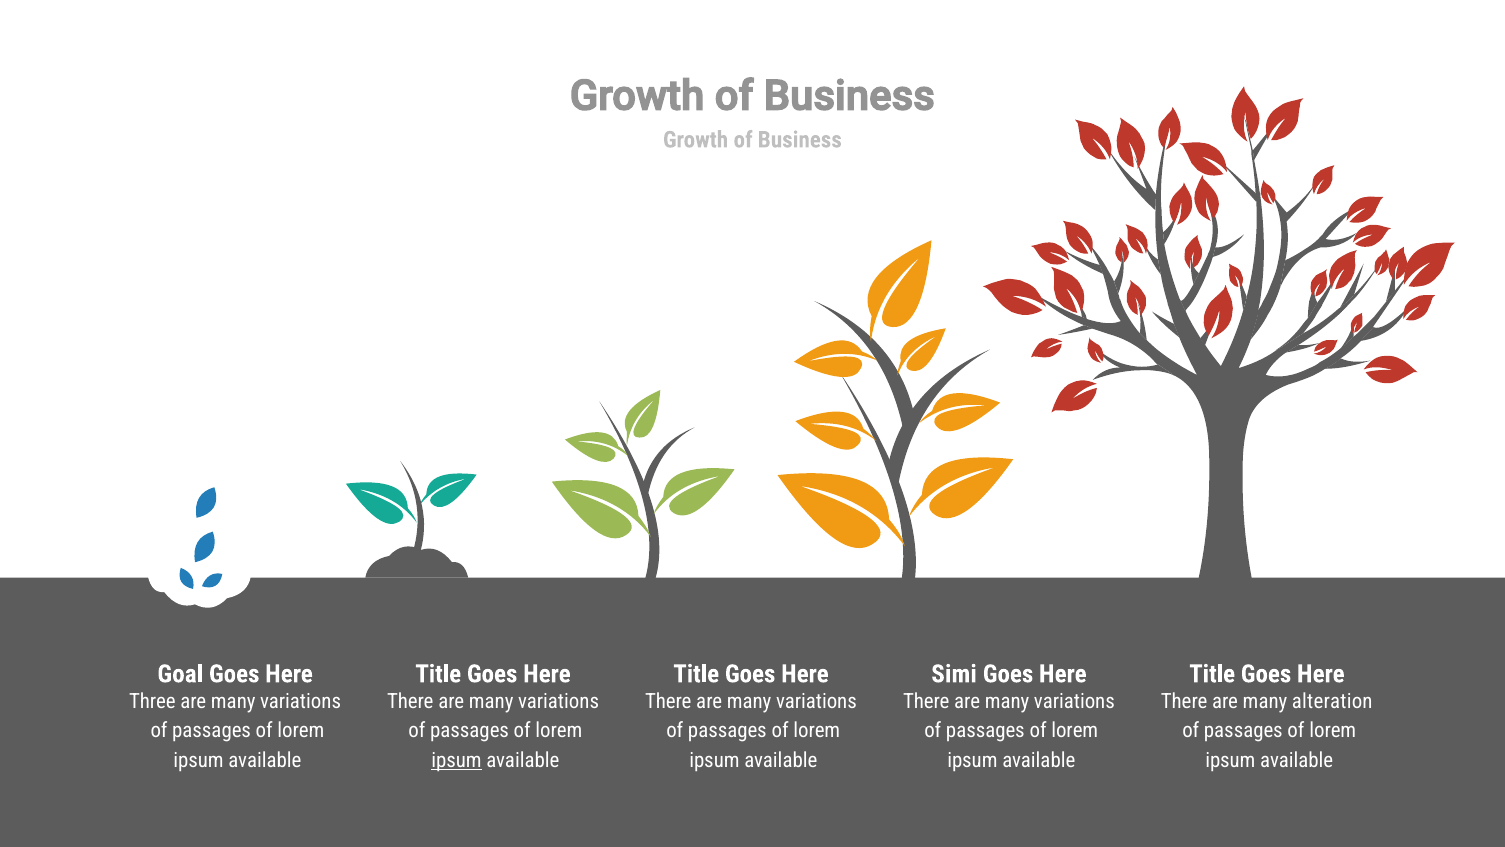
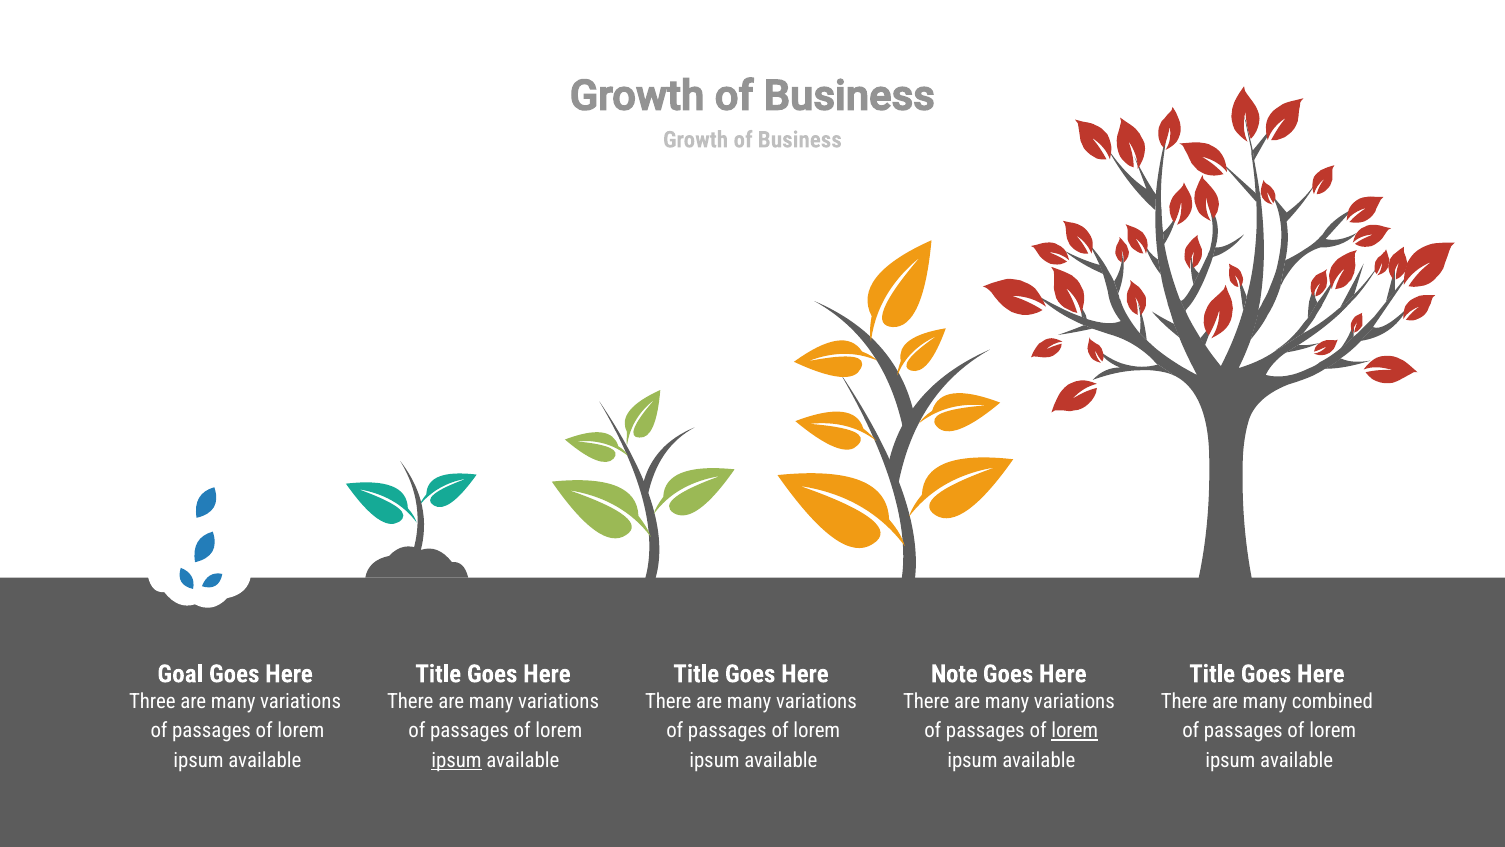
Simi: Simi -> Note
alteration: alteration -> combined
lorem at (1075, 731) underline: none -> present
